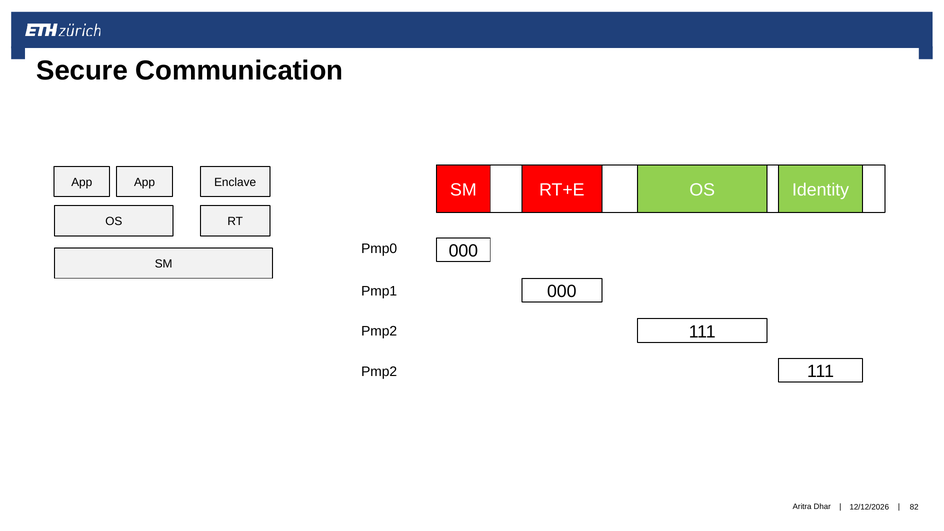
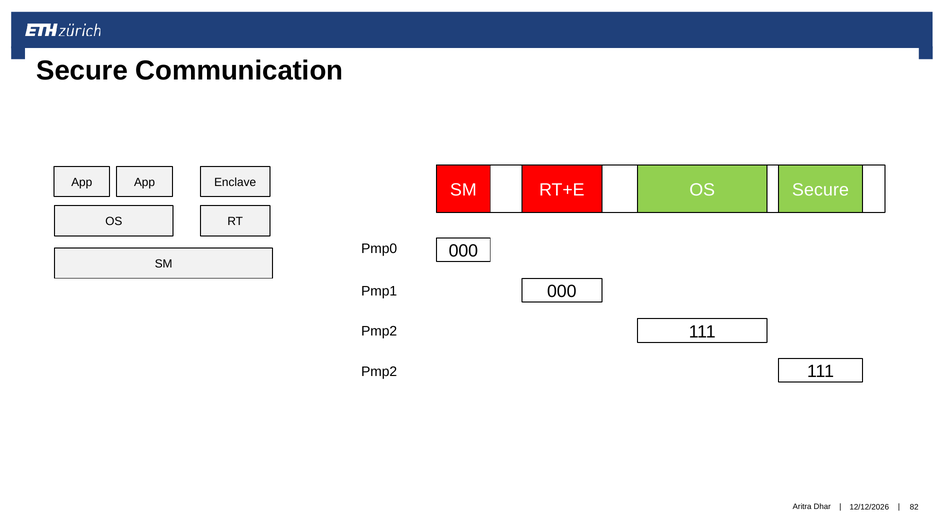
OS Identity: Identity -> Secure
